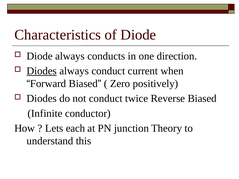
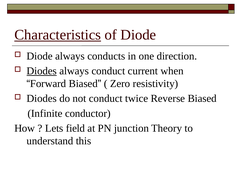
Characteristics underline: none -> present
positively: positively -> resistivity
each: each -> field
